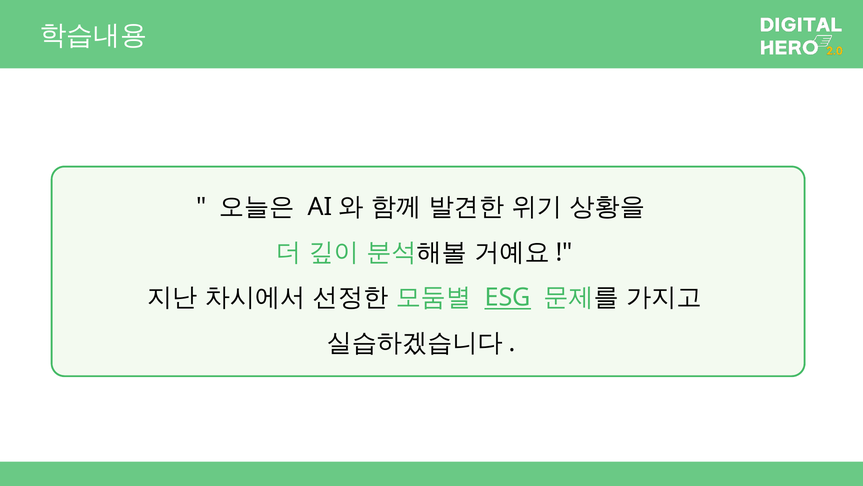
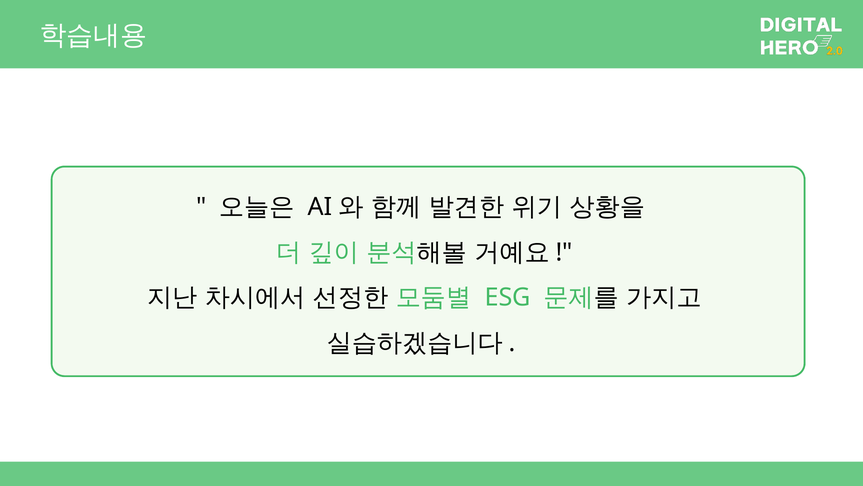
ESG underline: present -> none
